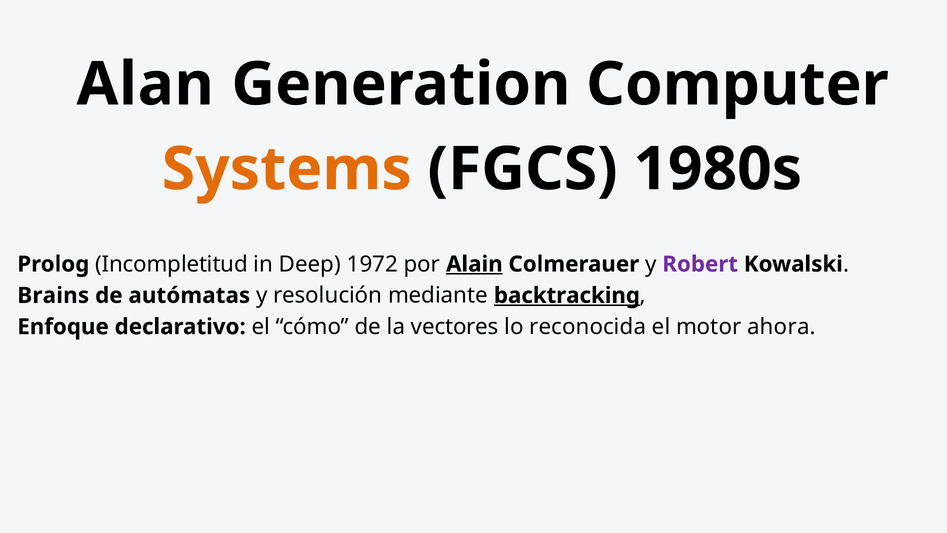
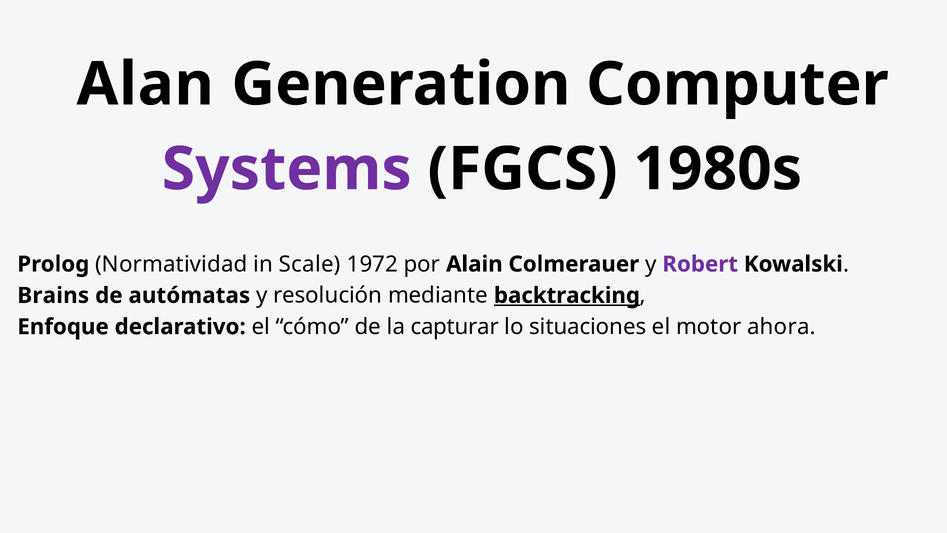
Systems colour: orange -> purple
Incompletitud: Incompletitud -> Normatividad
Deep: Deep -> Scale
Alain underline: present -> none
vectores: vectores -> capturar
reconocida: reconocida -> situaciones
